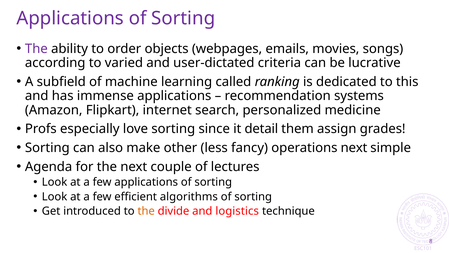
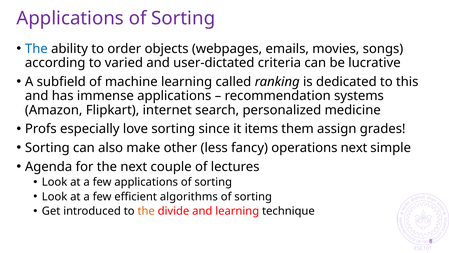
The at (36, 49) colour: purple -> blue
detail: detail -> items
and logistics: logistics -> learning
